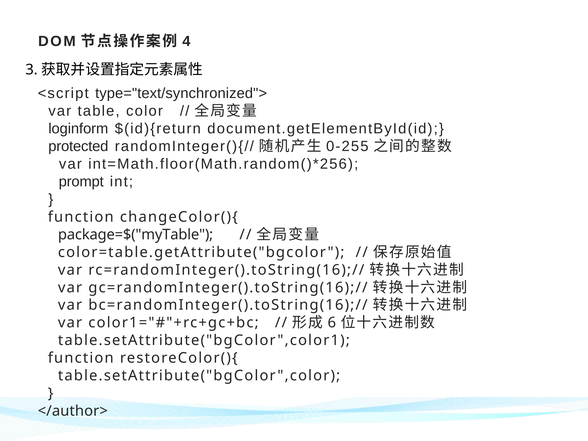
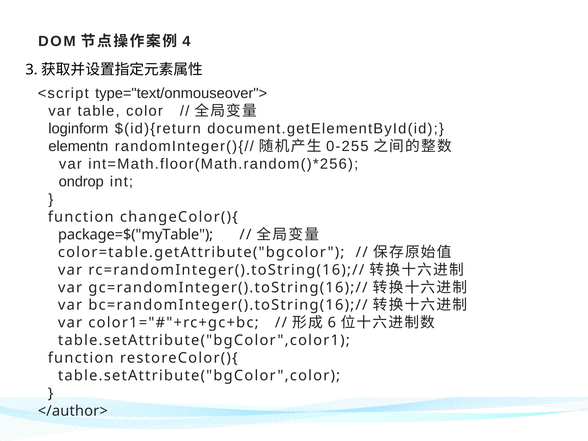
type="text/synchronized">: type="text/synchronized"> -> type="text/onmouseover">
protected: protected -> elementn
prompt: prompt -> ondrop
